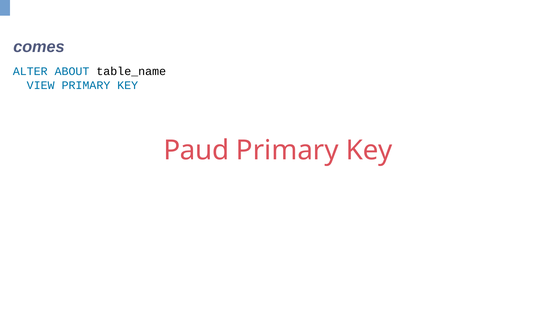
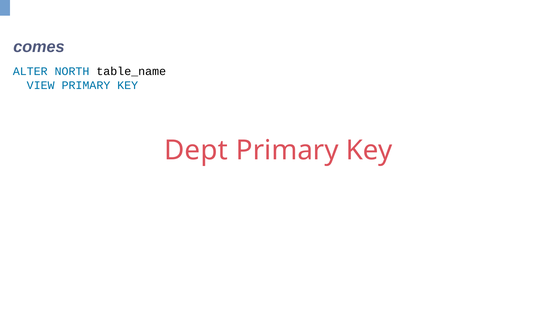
ABOUT: ABOUT -> NORTH
Paud: Paud -> Dept
